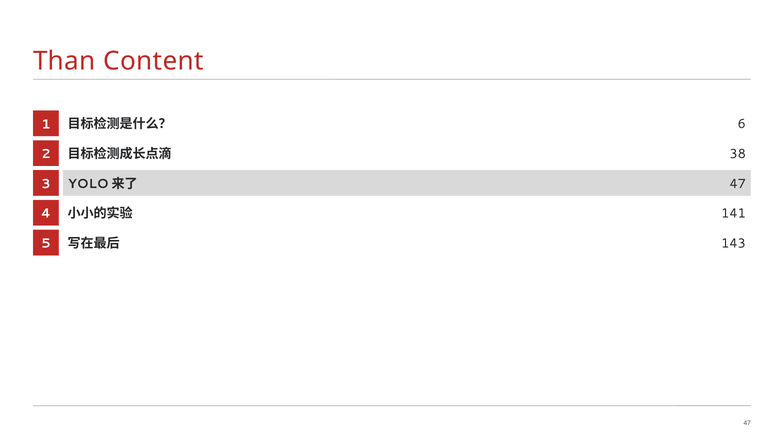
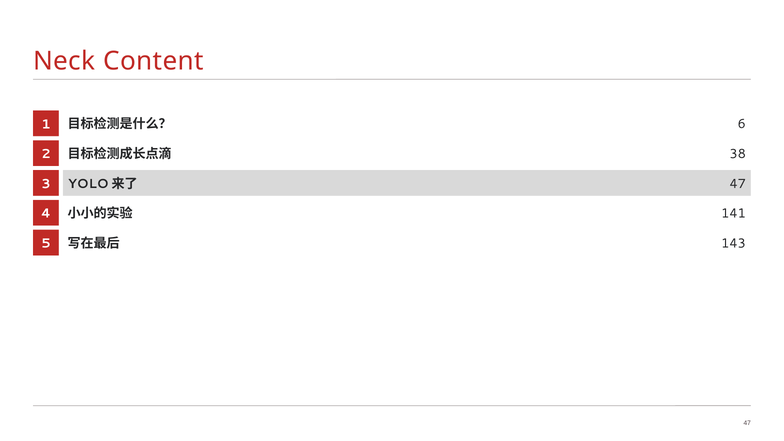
Than: Than -> Neck
